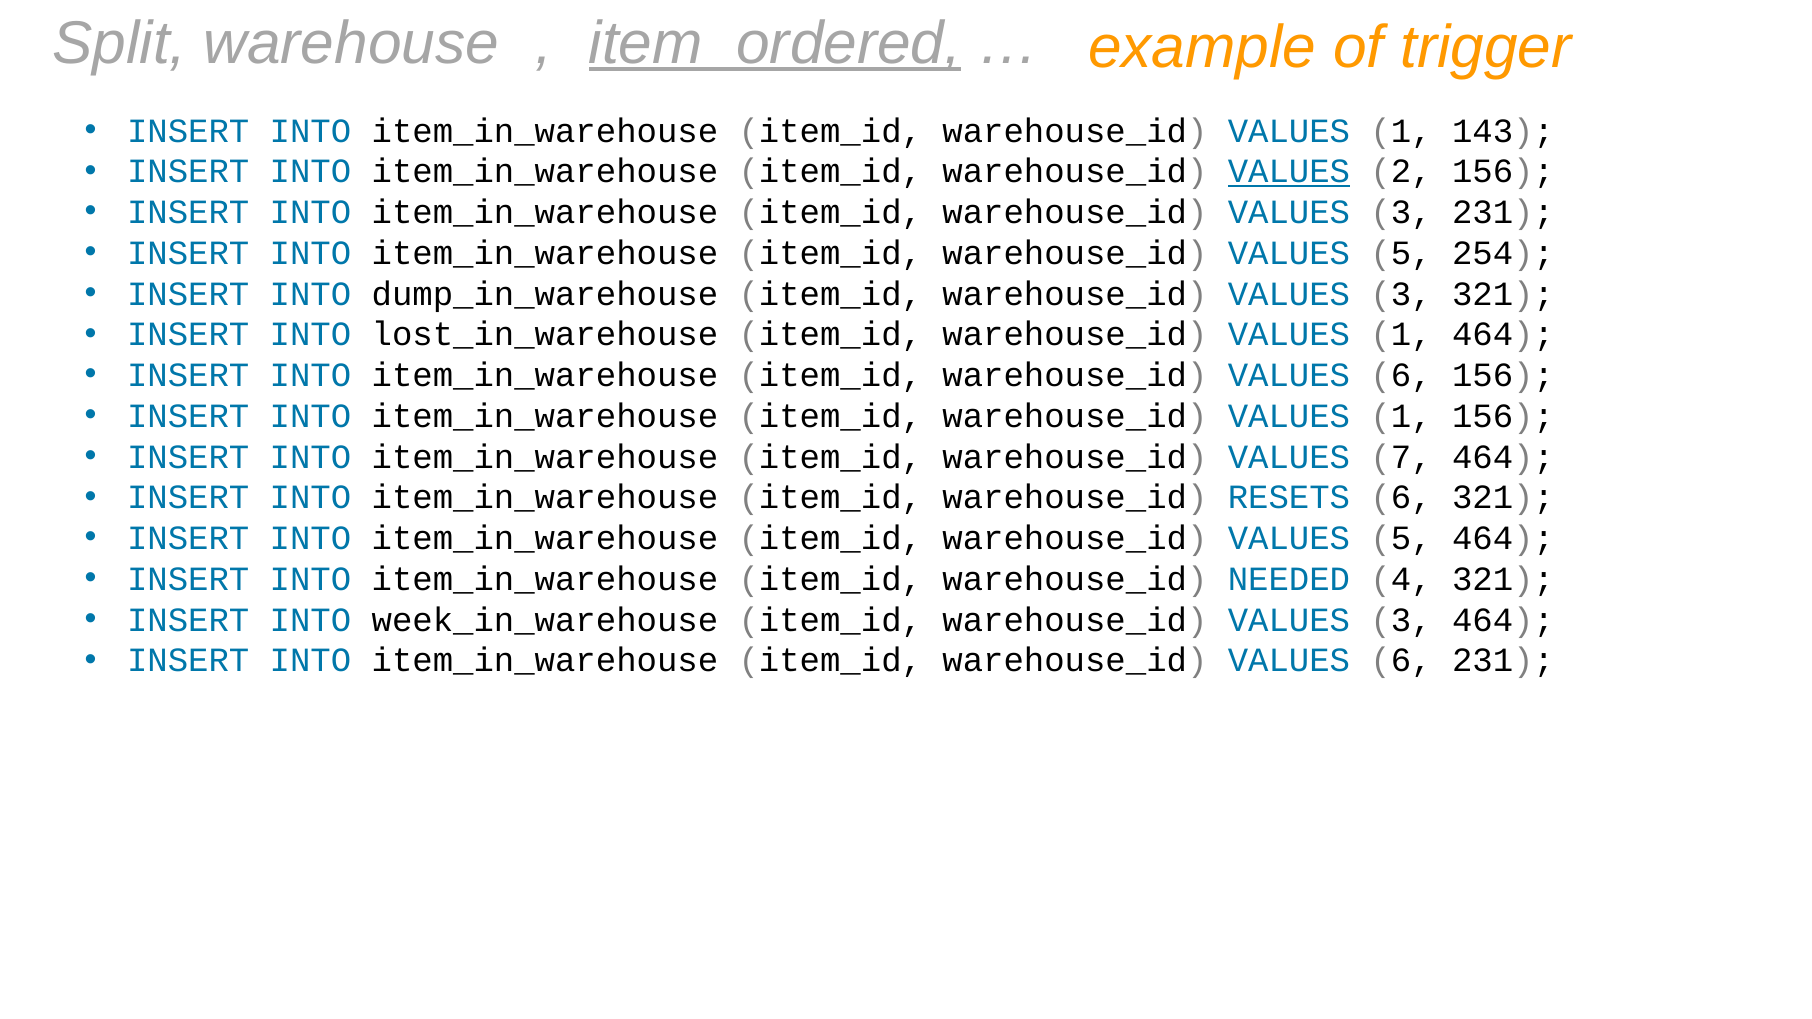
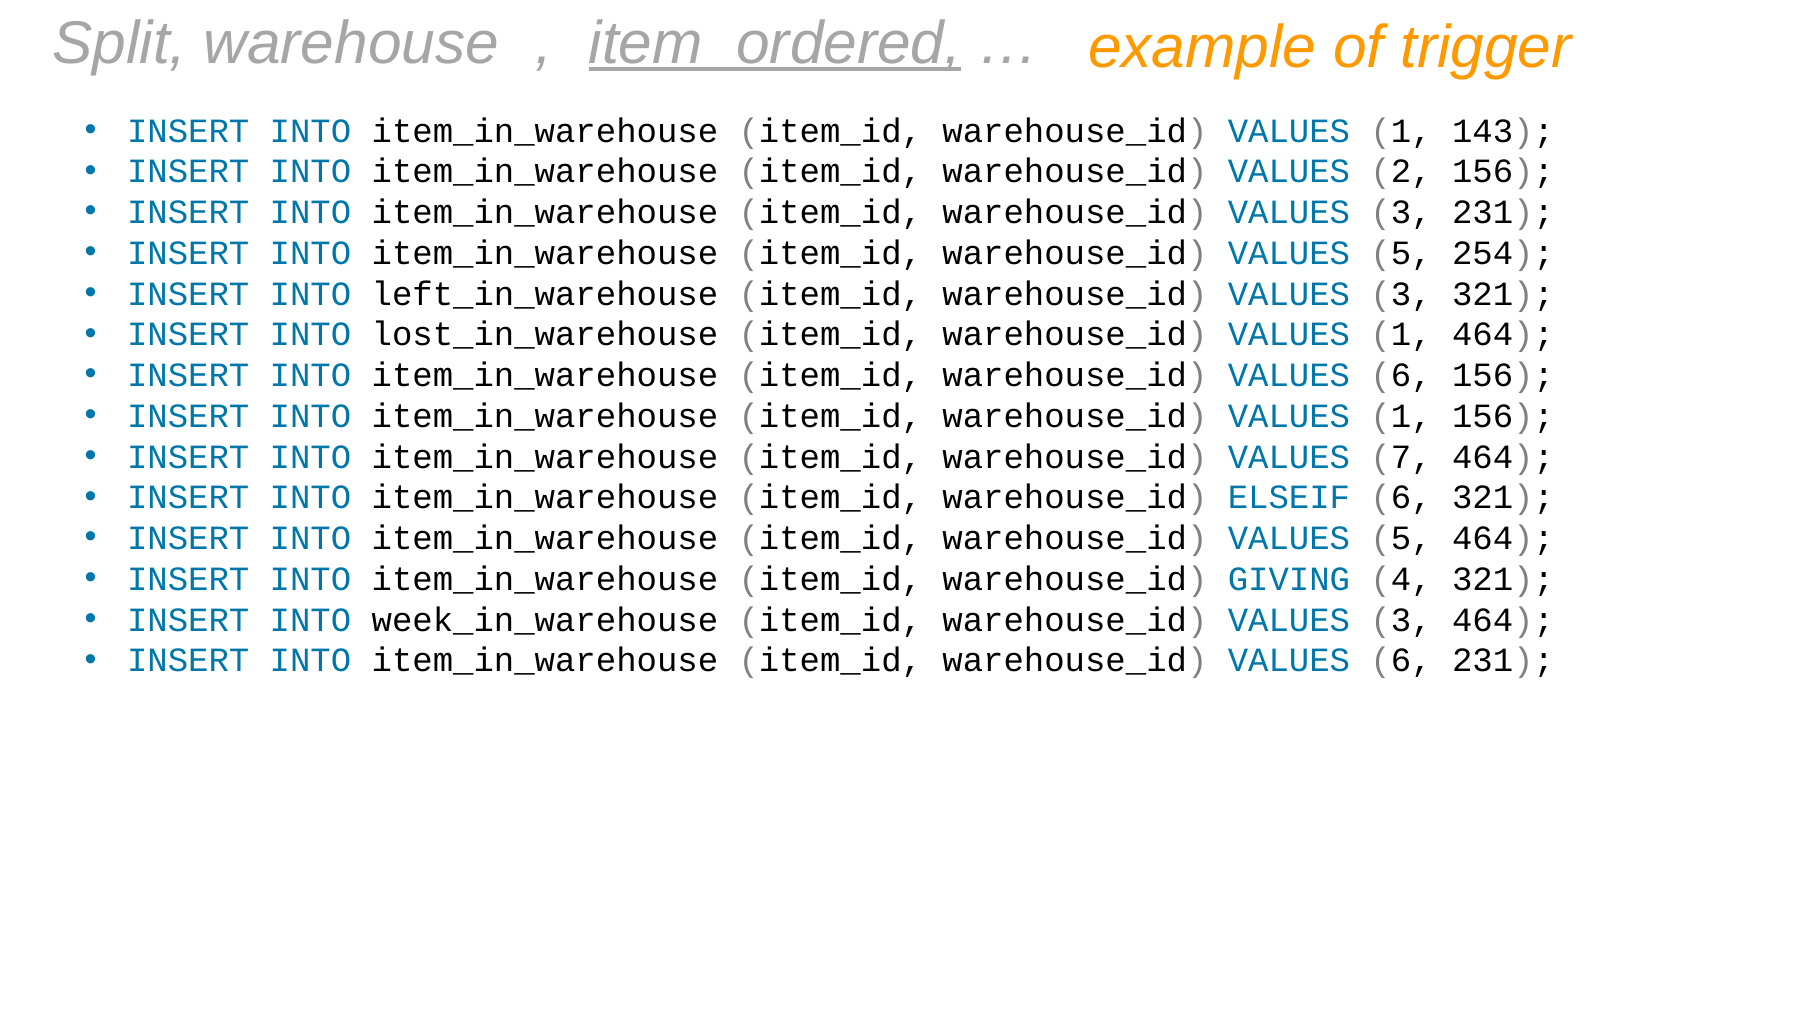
VALUES at (1289, 172) underline: present -> none
dump_in_warehouse: dump_in_warehouse -> left_in_warehouse
RESETS: RESETS -> ELSEIF
NEEDED: NEEDED -> GIVING
